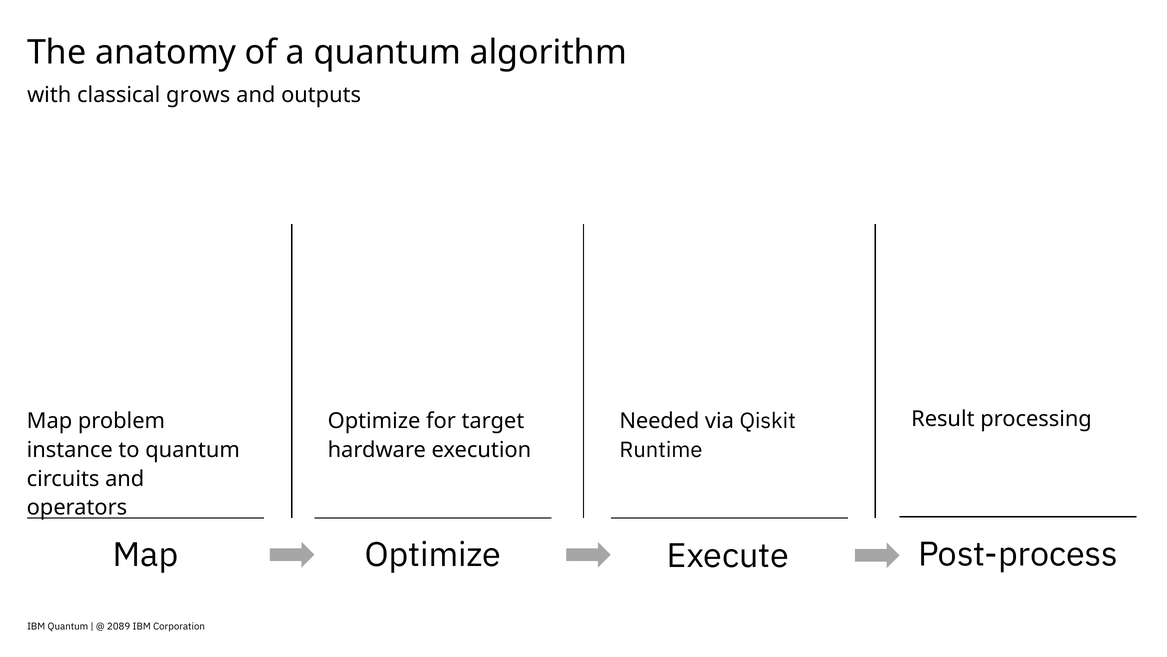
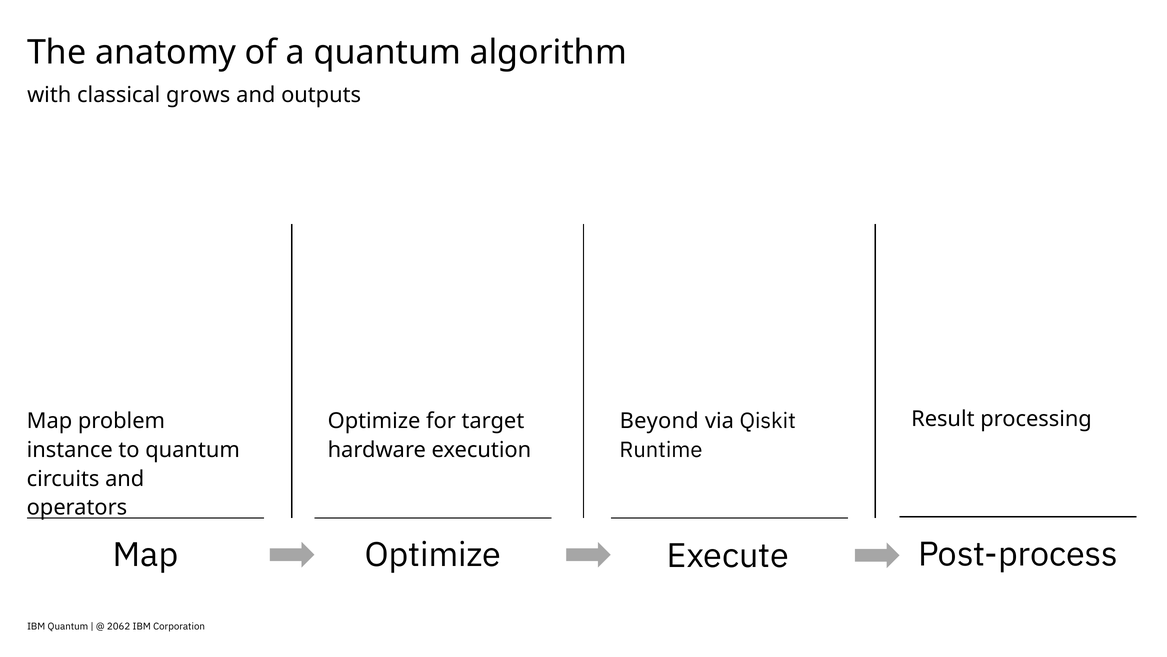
Needed: Needed -> Beyond
2089: 2089 -> 2062
